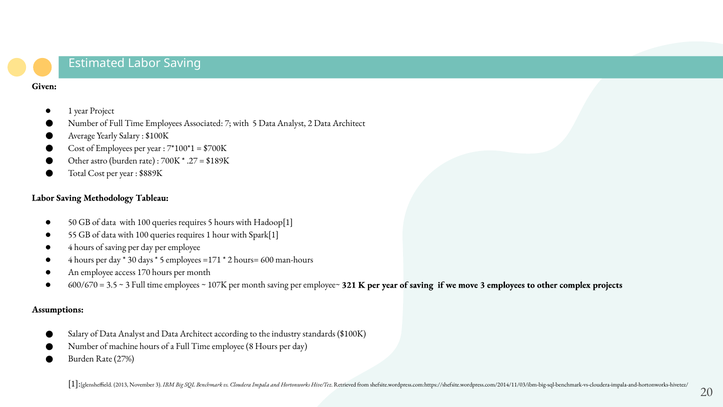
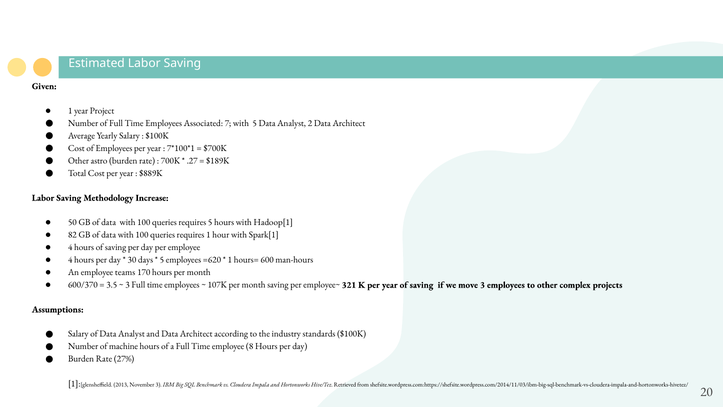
Tableau: Tableau -> Increase
55: 55 -> 82
=171: =171 -> =620
2 at (230, 260): 2 -> 1
access: access -> teams
600/670: 600/670 -> 600/370
